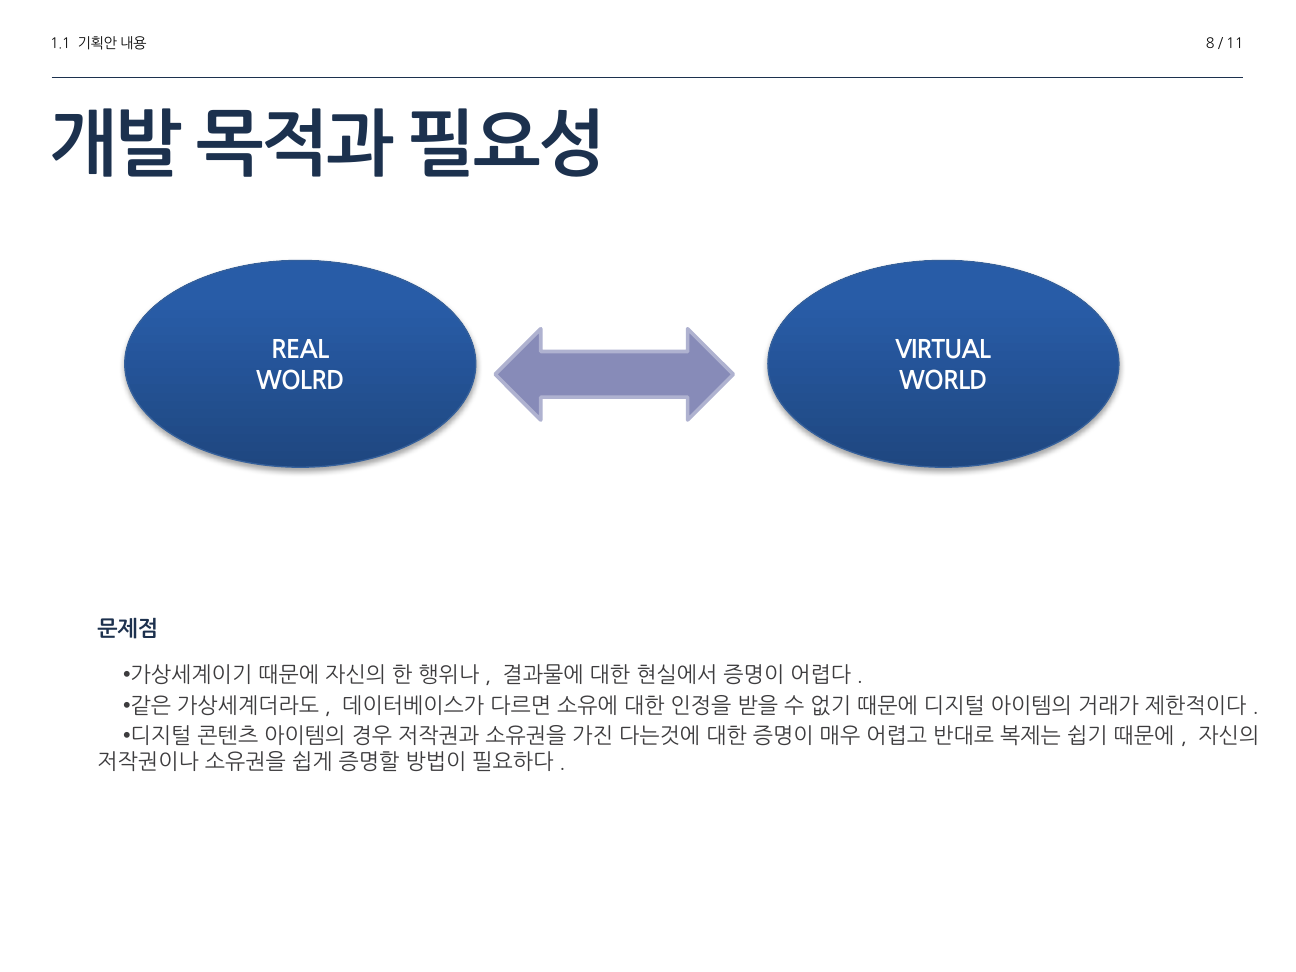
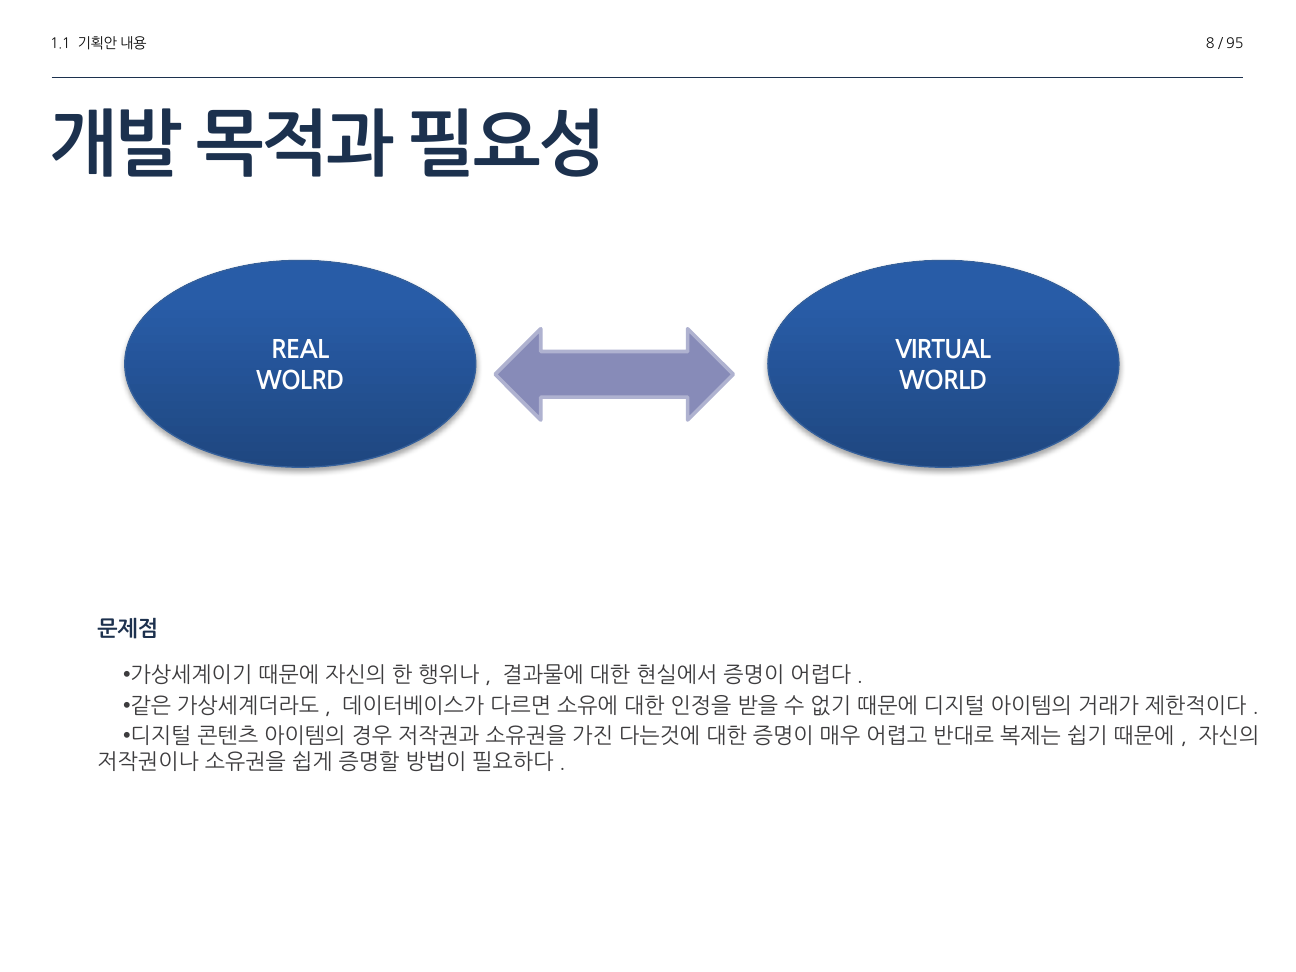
11: 11 -> 95
